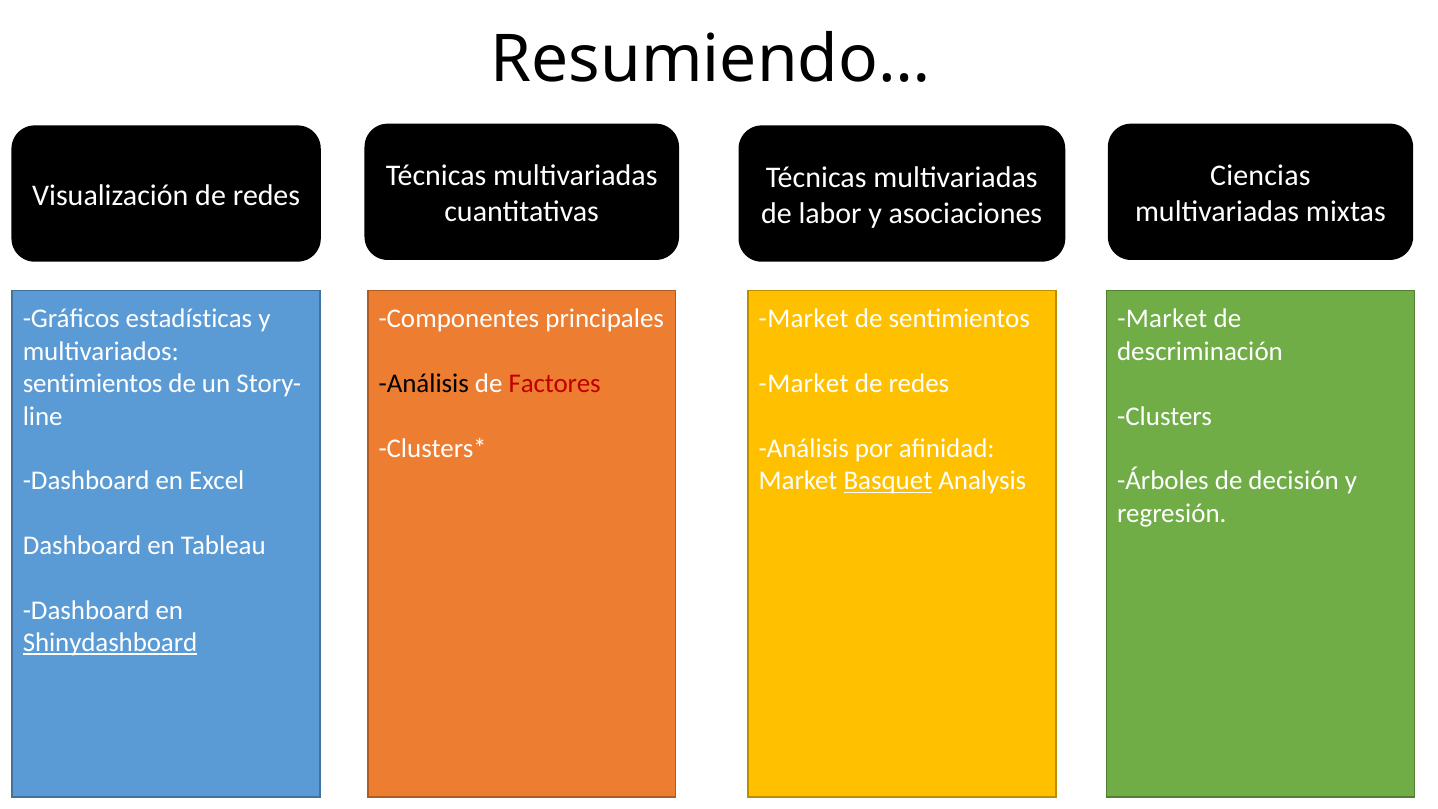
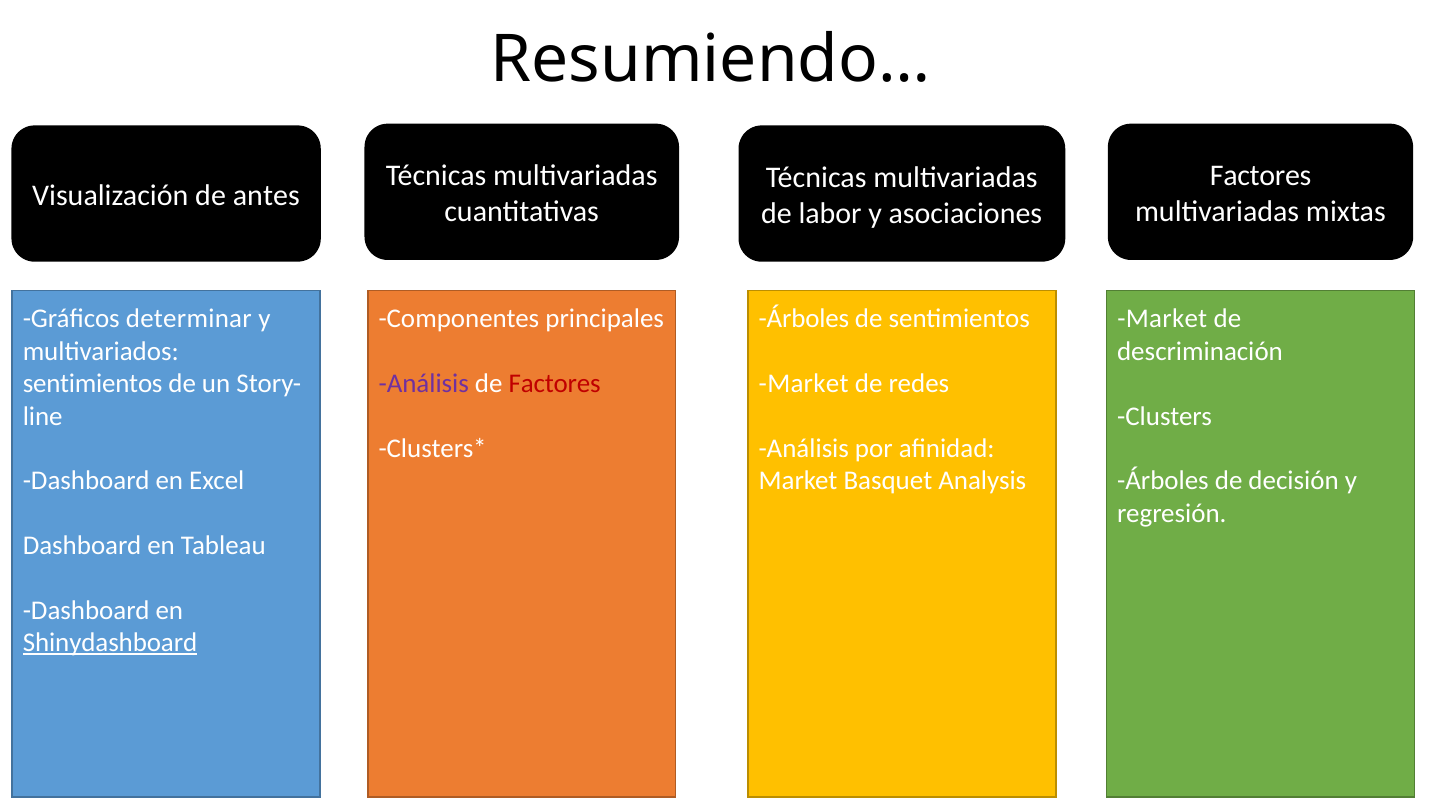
Ciencias at (1260, 176): Ciencias -> Factores
Visualización de redes: redes -> antes
estadísticas: estadísticas -> determinar
Market at (804, 319): Market -> Árboles
Análisis at (424, 384) colour: black -> purple
Basquet underline: present -> none
